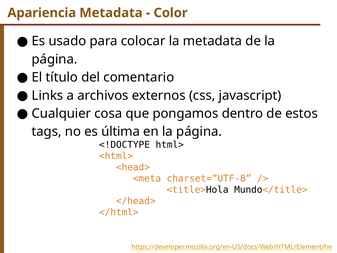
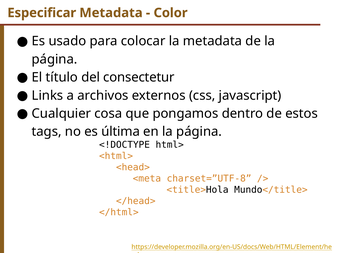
Apariencia: Apariencia -> Especificar
comentario: comentario -> consectetur
